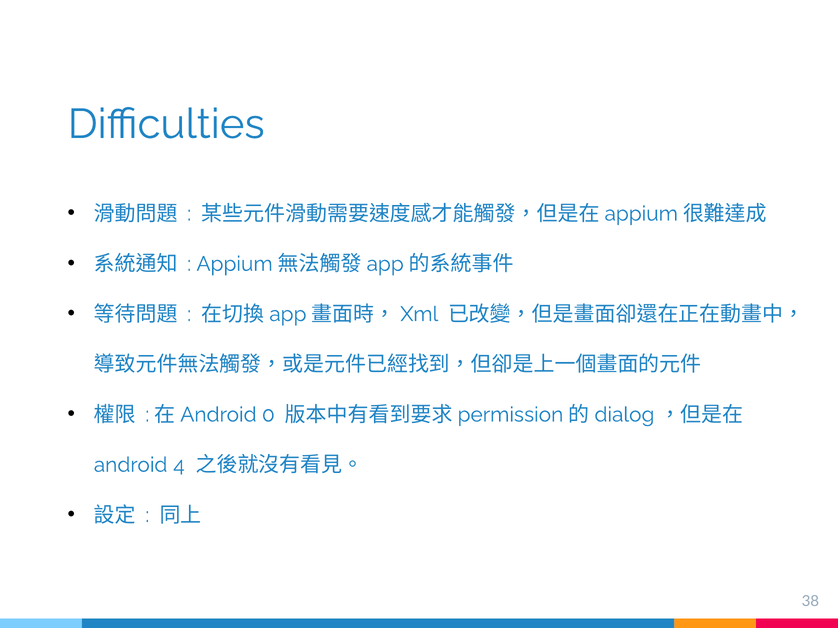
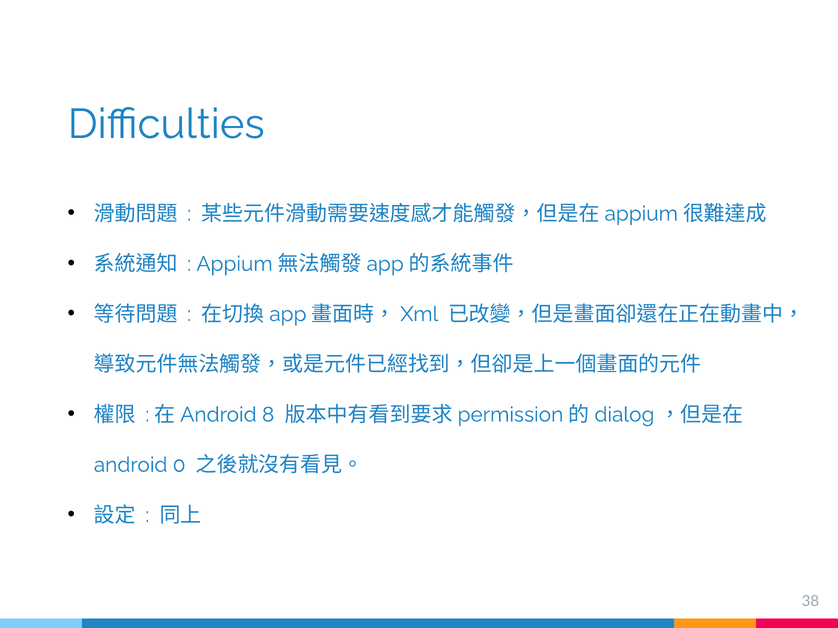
0: 0 -> 8
4: 4 -> 0
